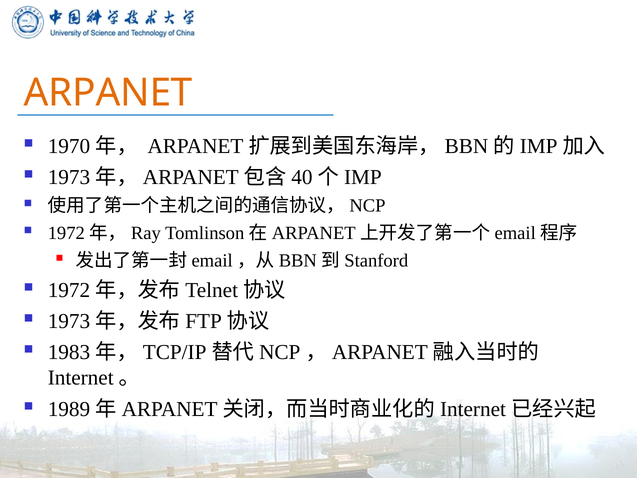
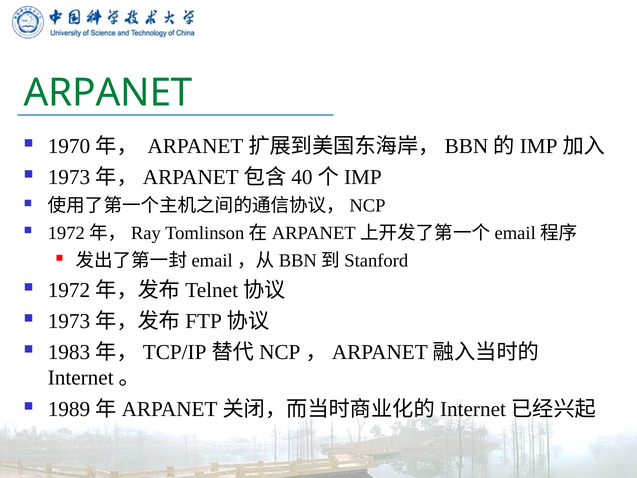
ARPANET colour: orange -> green
